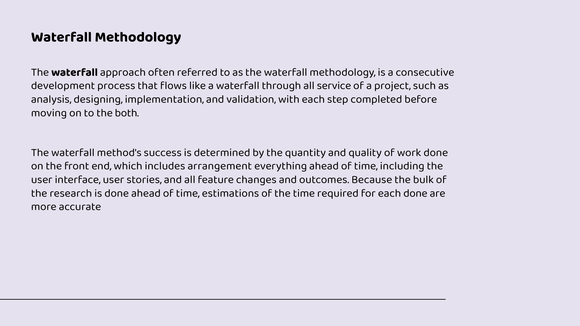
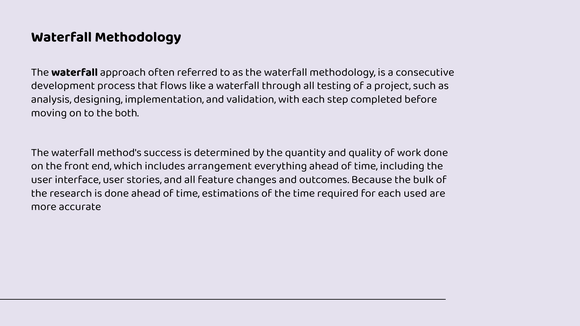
service: service -> testing
each done: done -> used
